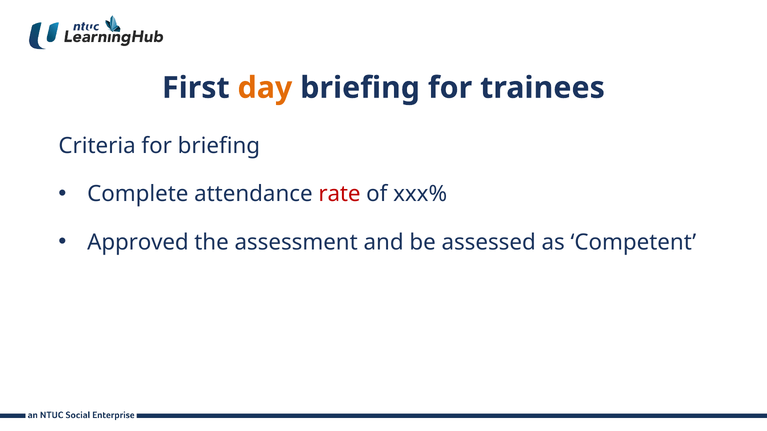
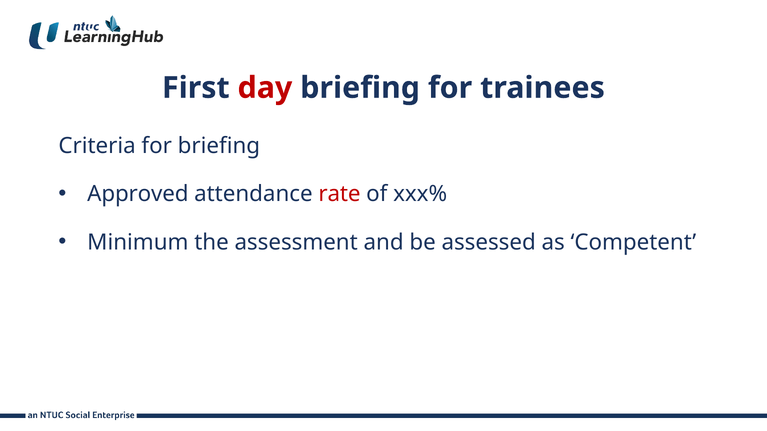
day colour: orange -> red
Complete: Complete -> Approved
Approved: Approved -> Minimum
